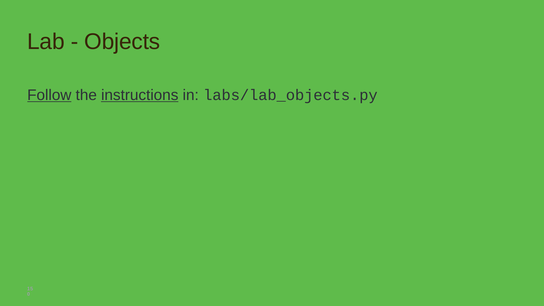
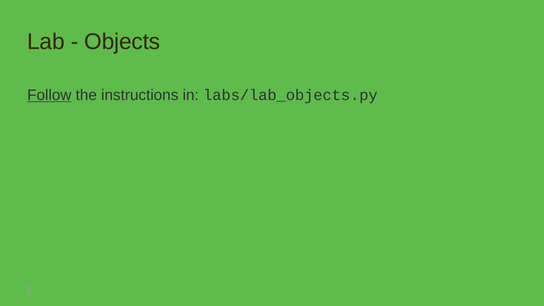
instructions underline: present -> none
